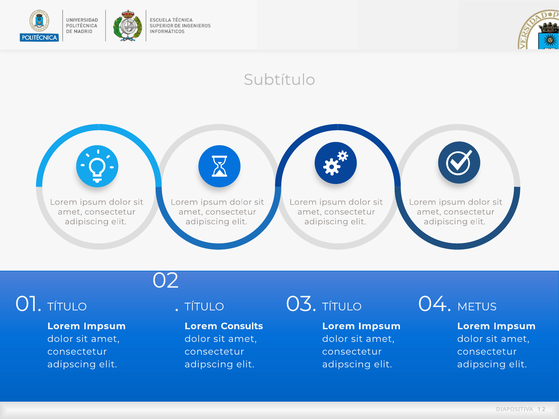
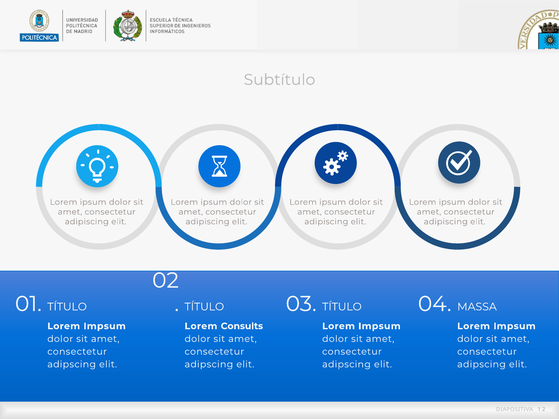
METUS: METUS -> MASSA
